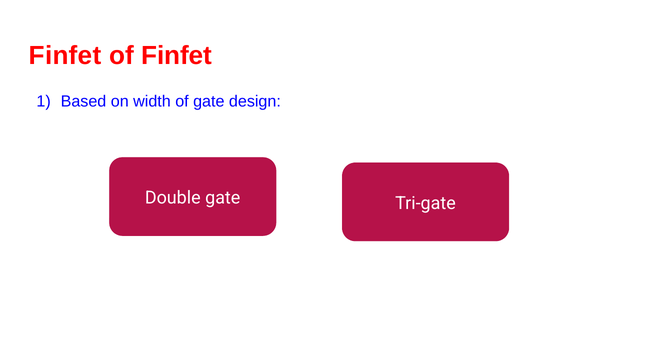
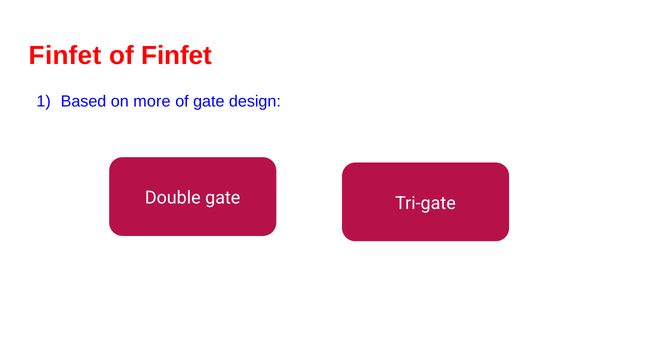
width: width -> more
